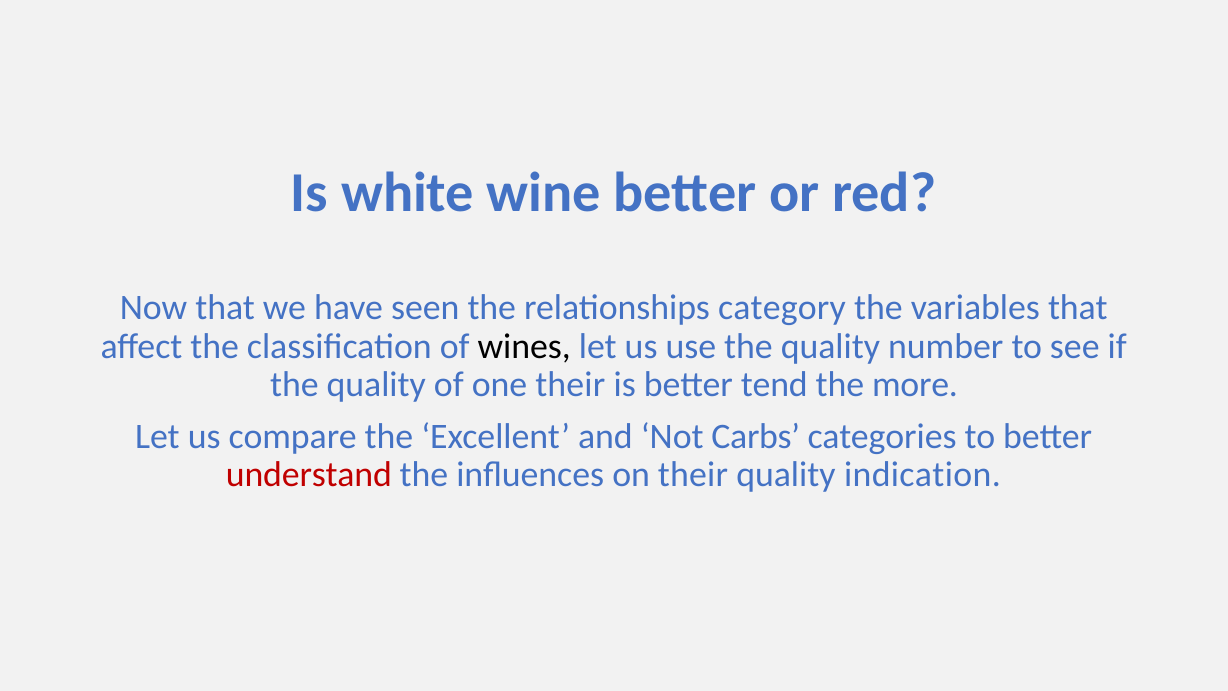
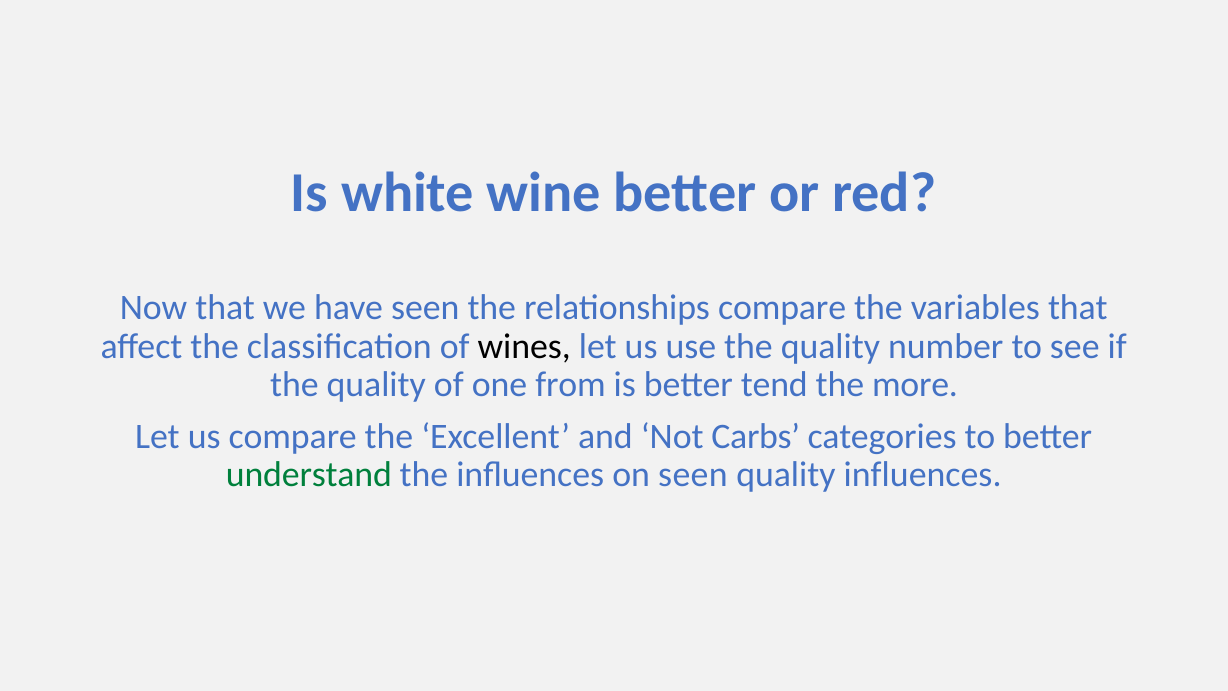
relationships category: category -> compare
one their: their -> from
understand colour: red -> green
on their: their -> seen
quality indication: indication -> influences
